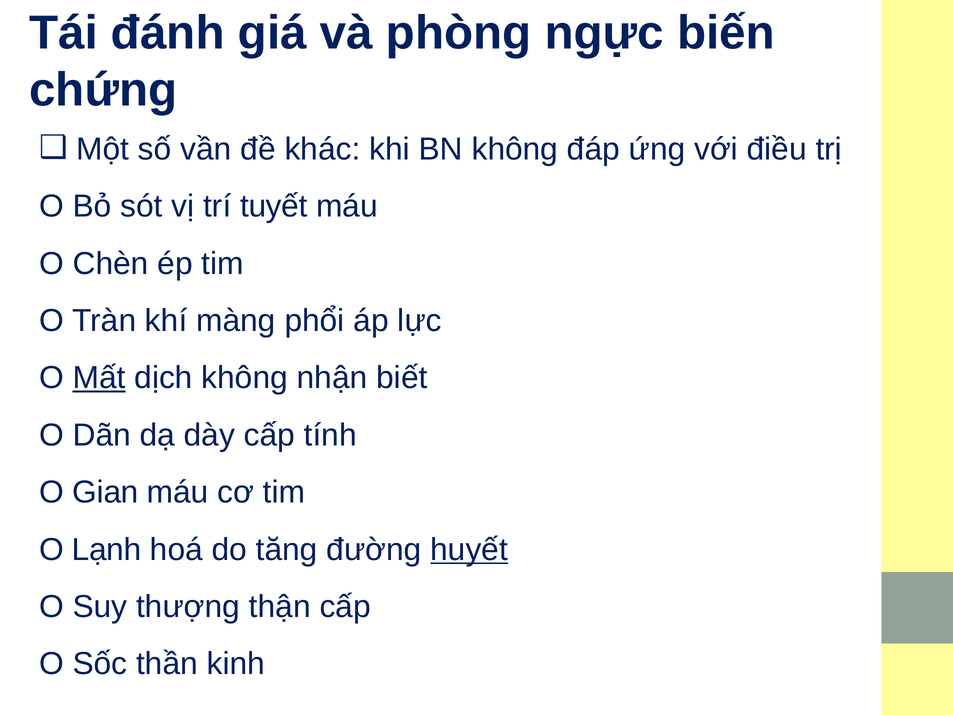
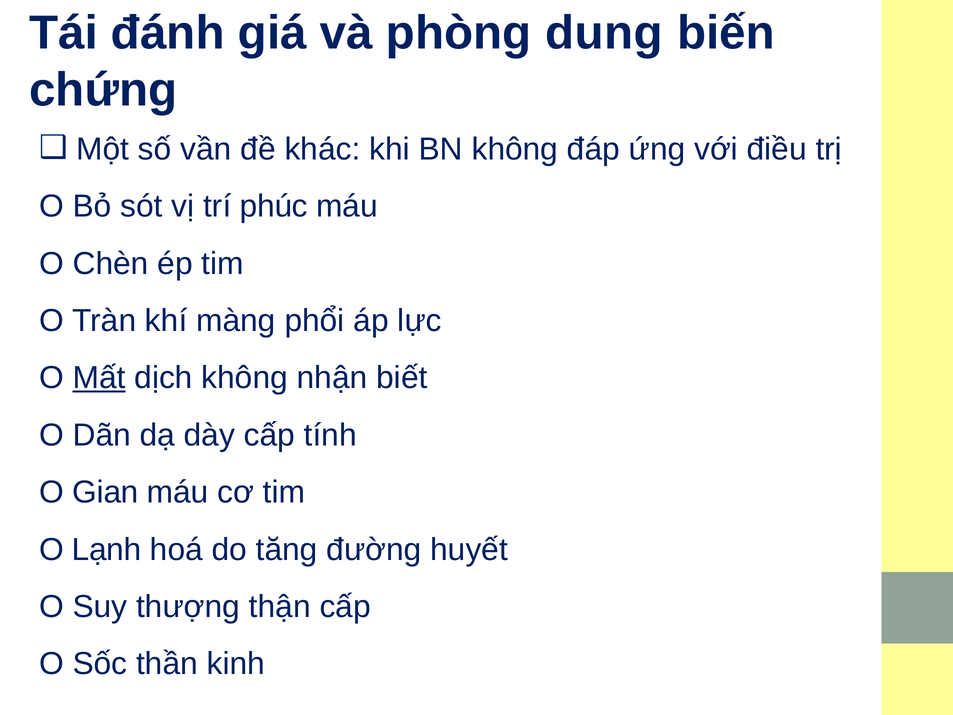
ngực: ngực -> dung
tuyết: tuyết -> phúc
huyết underline: present -> none
